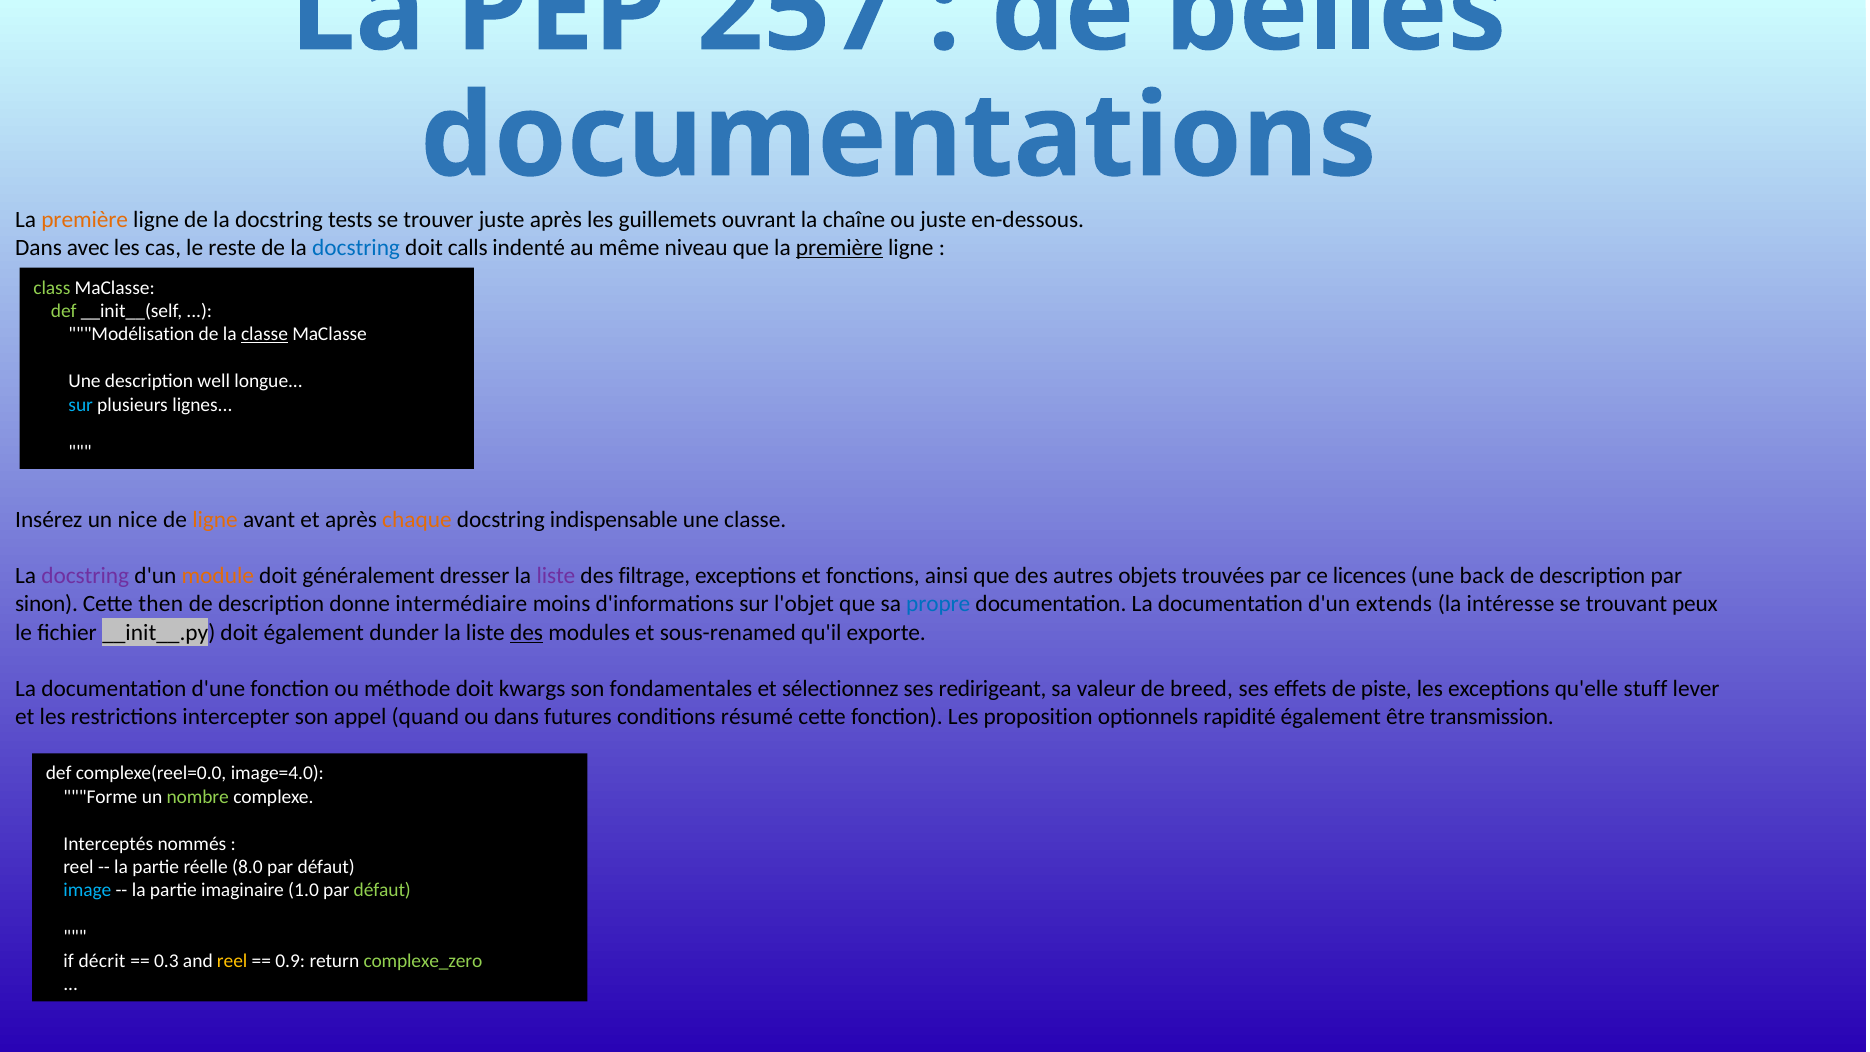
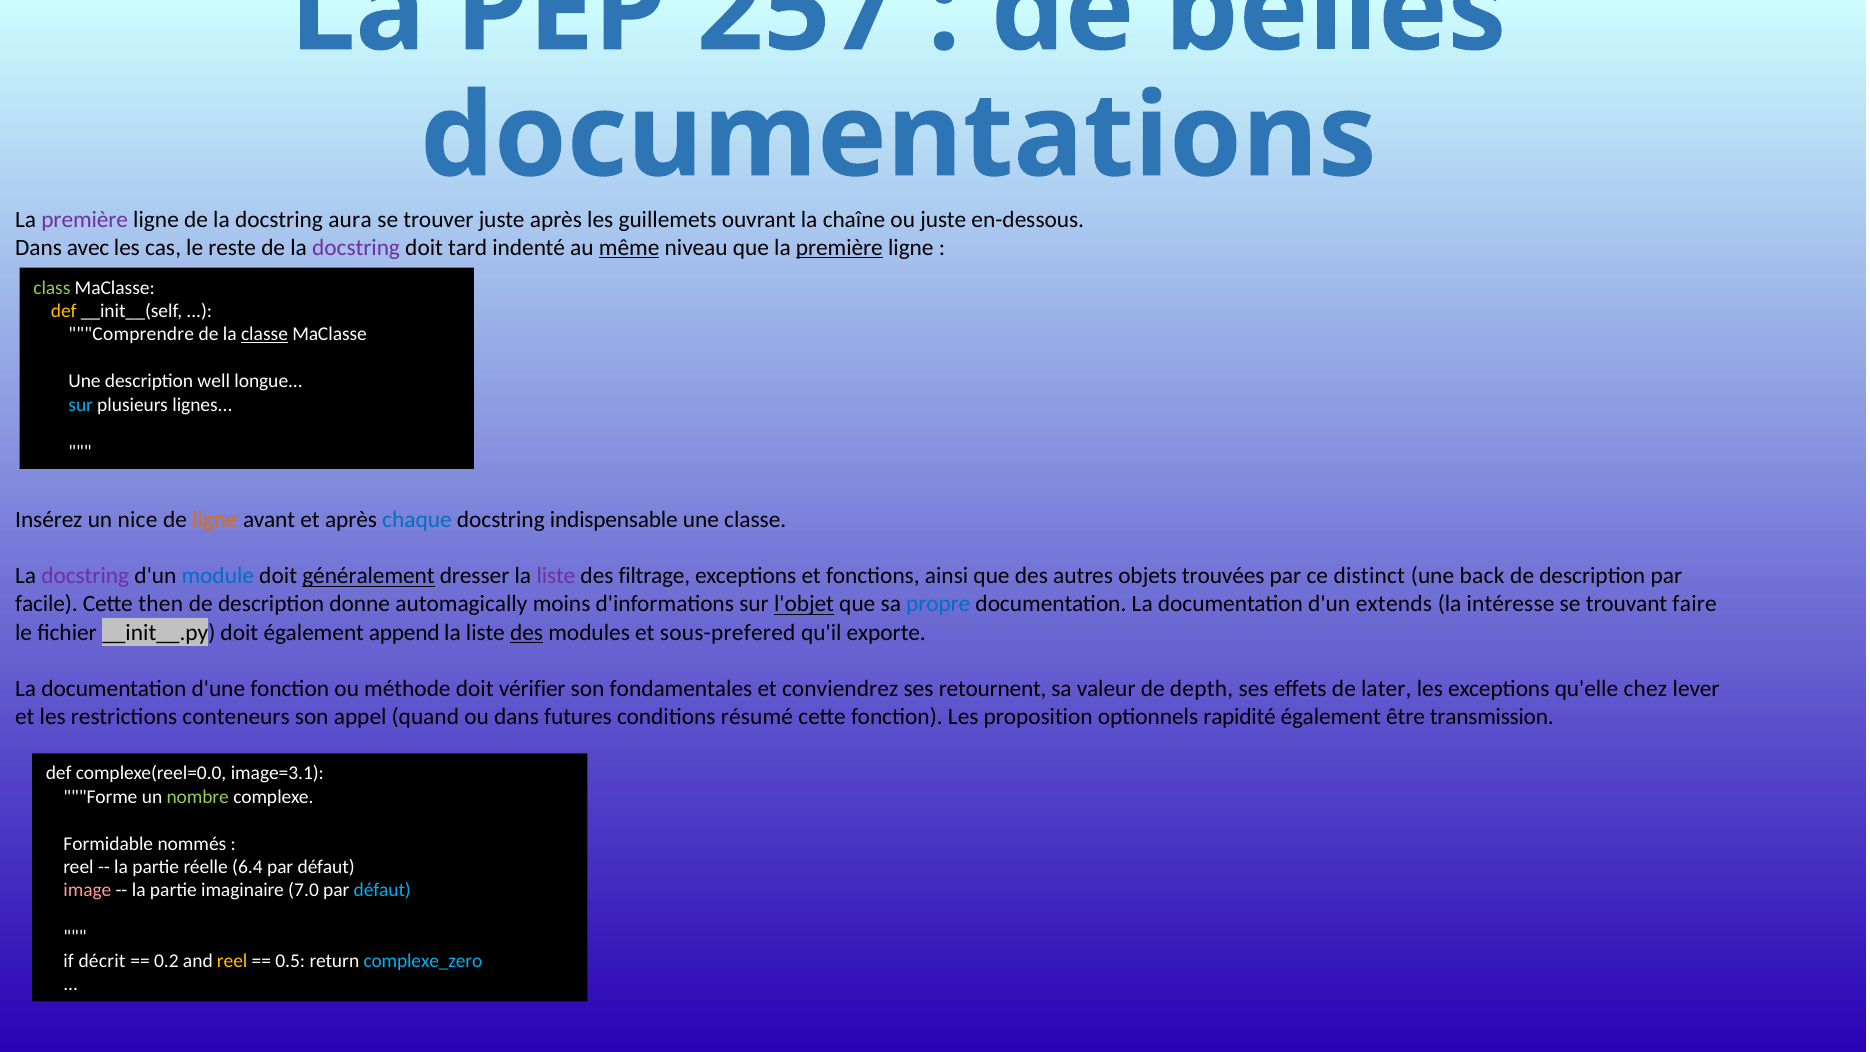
première at (85, 219) colour: orange -> purple
tests: tests -> aura
docstring at (356, 247) colour: blue -> purple
calls: calls -> tard
même underline: none -> present
def at (64, 311) colour: light green -> yellow
Modélisation: Modélisation -> Comprendre
chaque colour: orange -> blue
module colour: orange -> blue
généralement underline: none -> present
licences: licences -> distinct
sinon: sinon -> facile
intermédiaire: intermédiaire -> automagically
l'objet underline: none -> present
peux: peux -> faire
dunder: dunder -> append
sous-renamed: sous-renamed -> sous-prefered
kwargs: kwargs -> vérifier
sélectionnez: sélectionnez -> conviendrez
redirigeant: redirigeant -> retournent
breed: breed -> depth
piste: piste -> later
stuff: stuff -> chez
intercepter: intercepter -> conteneurs
image=4.0: image=4.0 -> image=3.1
Interceptés: Interceptés -> Formidable
8.0: 8.0 -> 6.4
image colour: light blue -> pink
1.0: 1.0 -> 7.0
défaut at (382, 890) colour: light green -> light blue
0.3: 0.3 -> 0.2
0.9: 0.9 -> 0.5
complexe_zero colour: light green -> light blue
